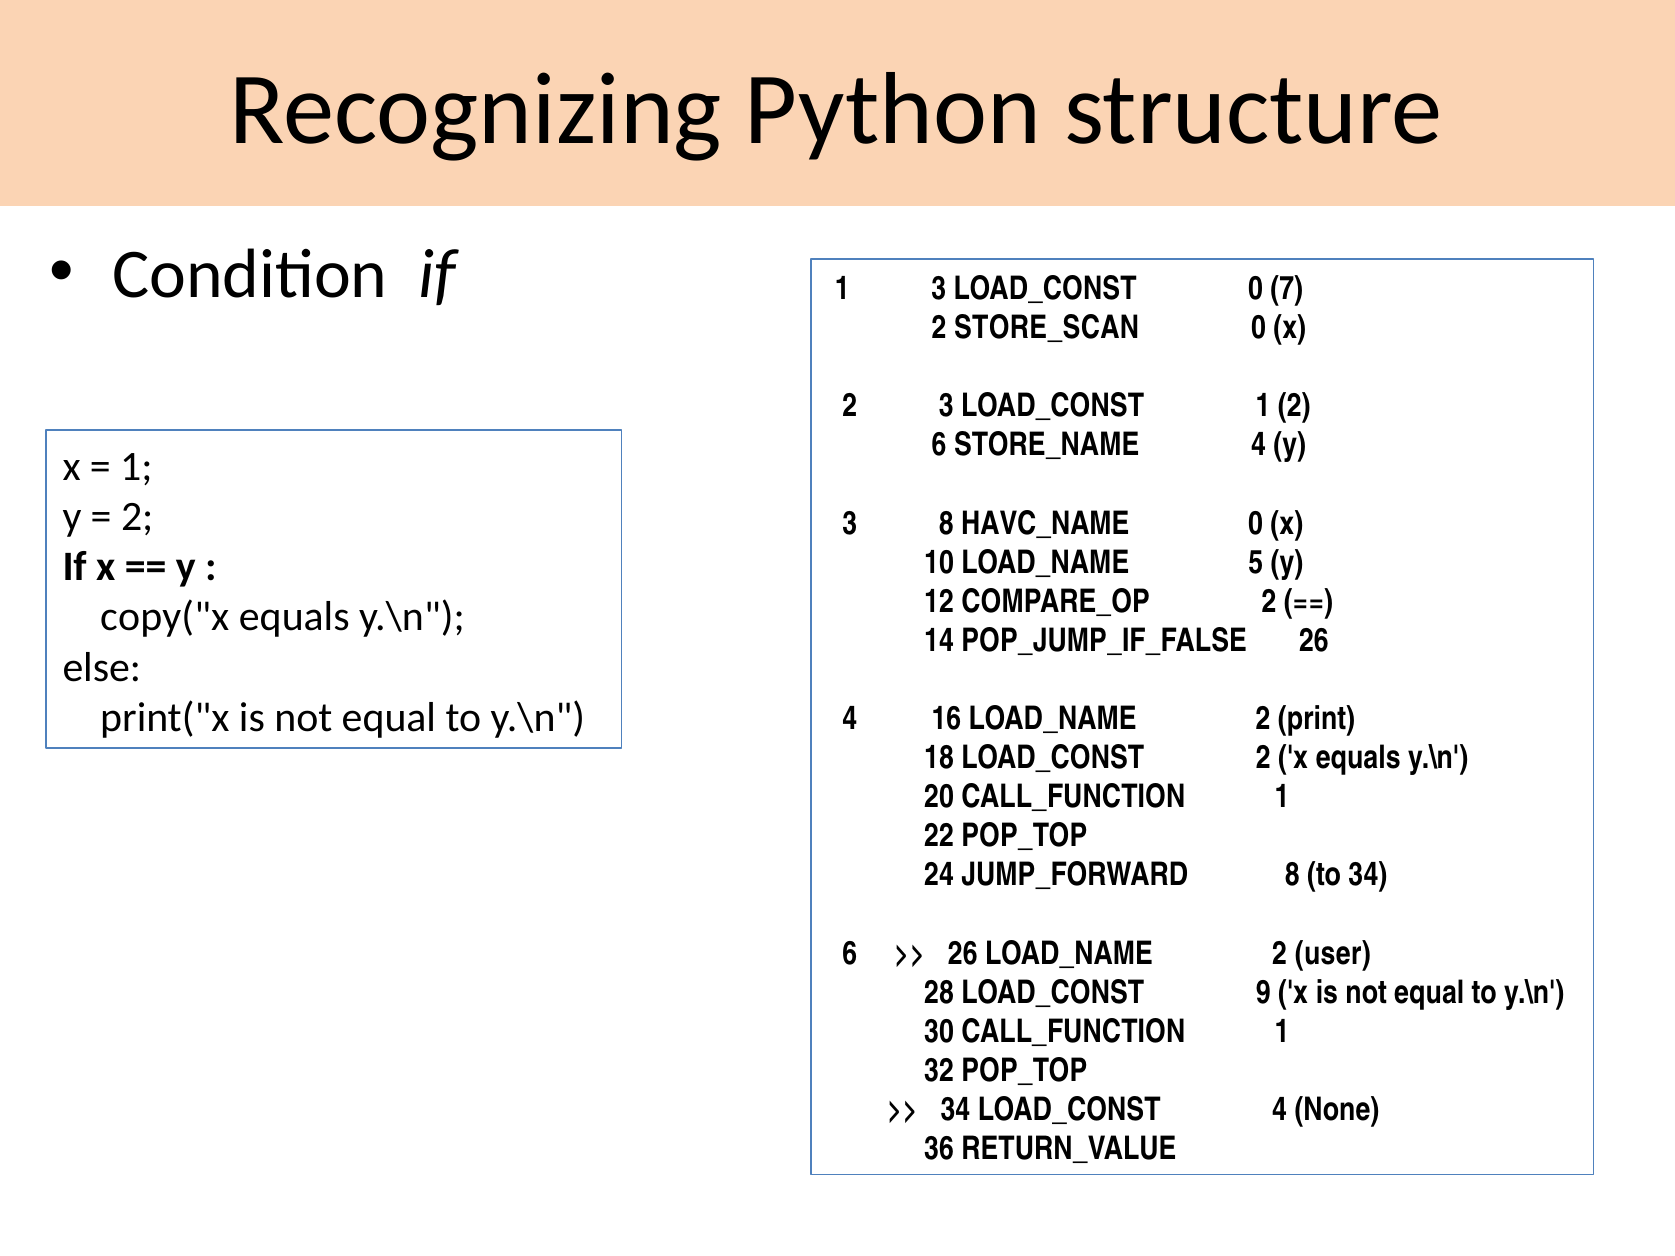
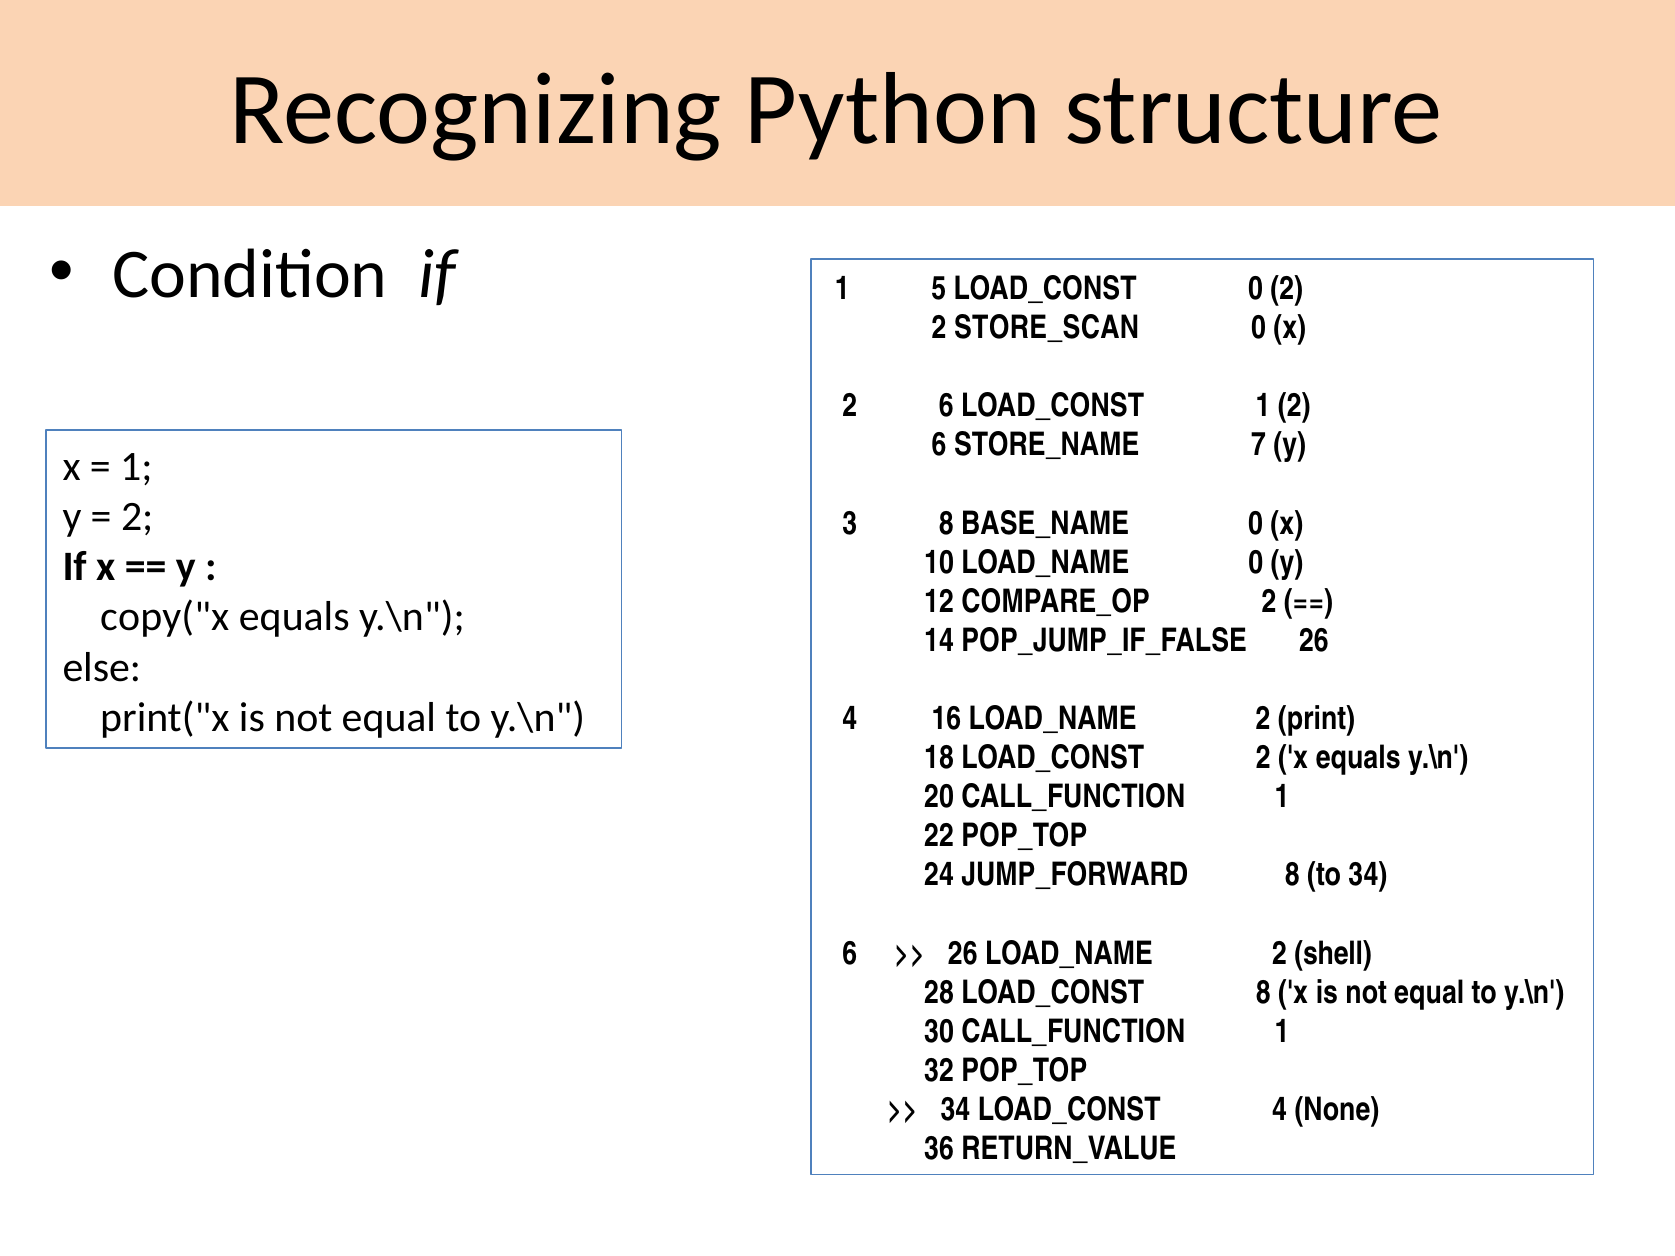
1 3: 3 -> 5
0 7: 7 -> 2
3 at (946, 406): 3 -> 6
STORE_NAME 4: 4 -> 7
HAVC_NAME: HAVC_NAME -> BASE_NAME
LOAD_NAME 5: 5 -> 0
user: user -> shell
LOAD_CONST 9: 9 -> 8
